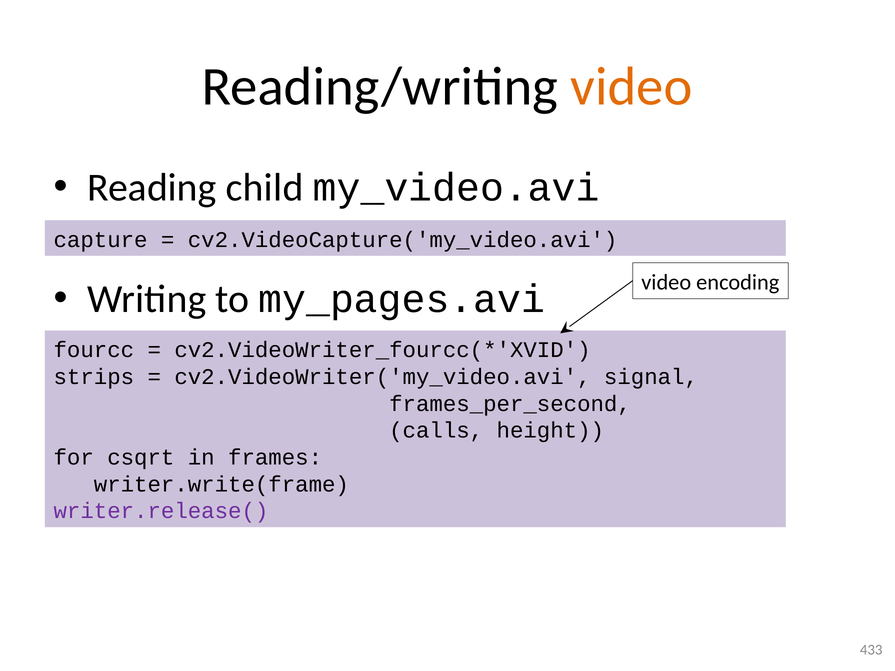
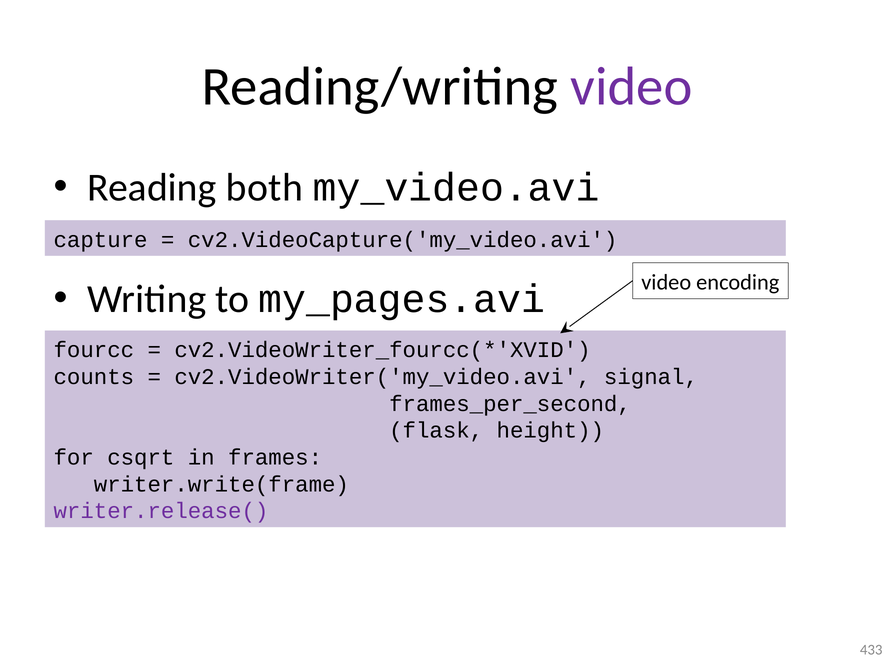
video at (631, 87) colour: orange -> purple
child: child -> both
strips: strips -> counts
calls: calls -> flask
